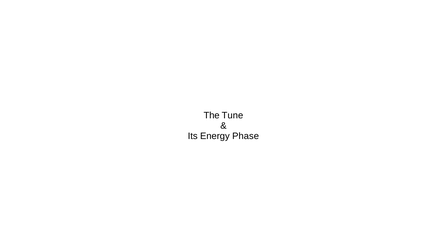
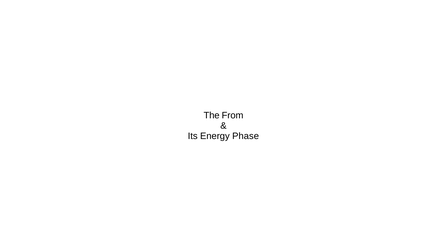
Tune: Tune -> From
